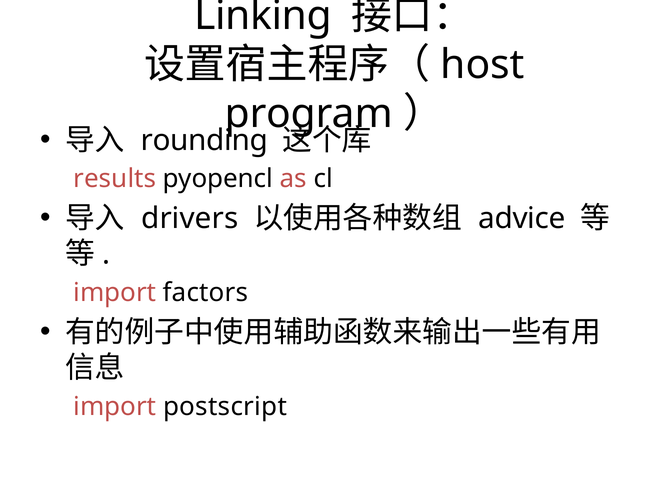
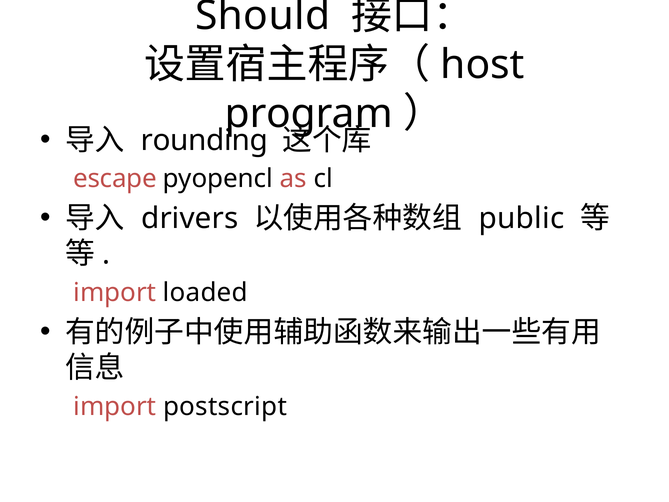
Linking: Linking -> Should
results: results -> escape
advice: advice -> public
factors: factors -> loaded
